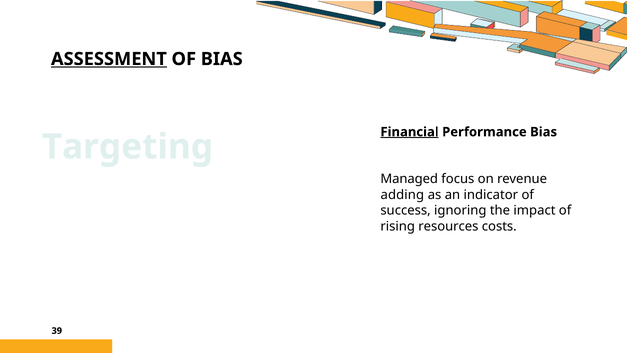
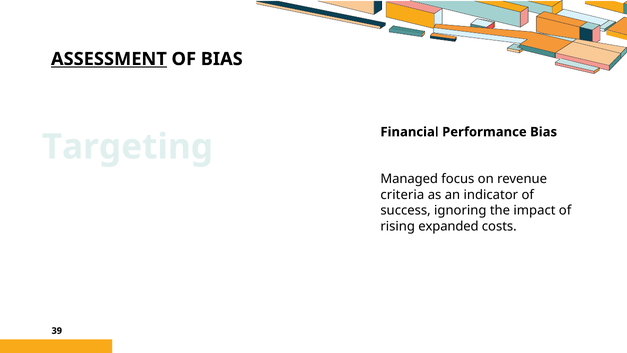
Financial underline: present -> none
adding: adding -> criteria
resources: resources -> expanded
